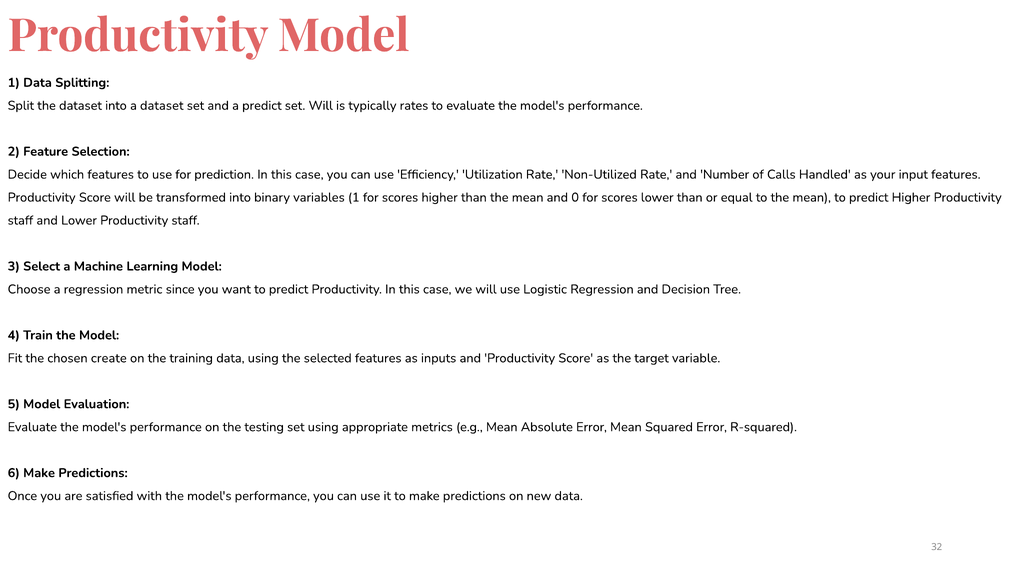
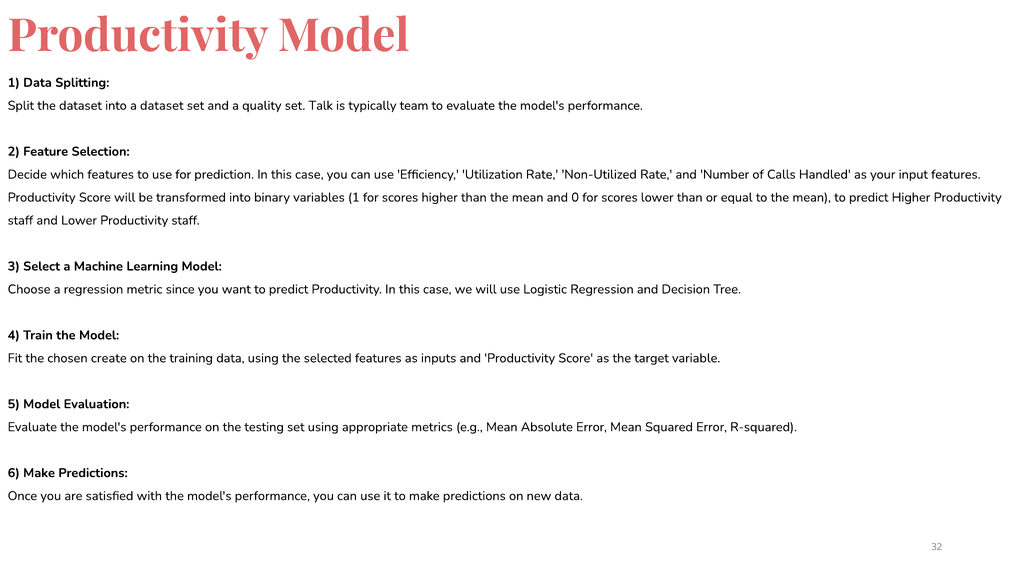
a predict: predict -> quality
set Will: Will -> Talk
rates: rates -> team
